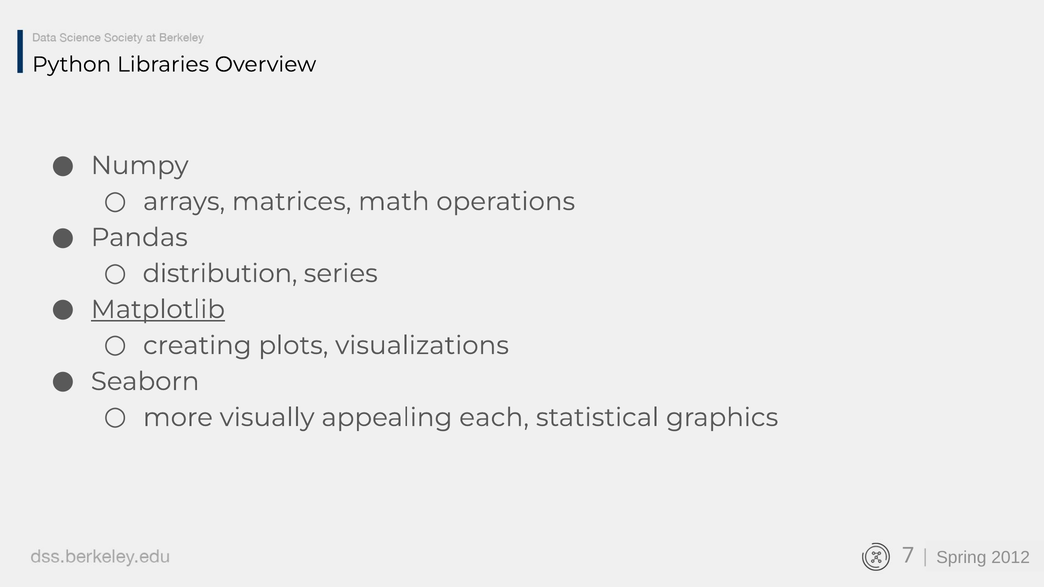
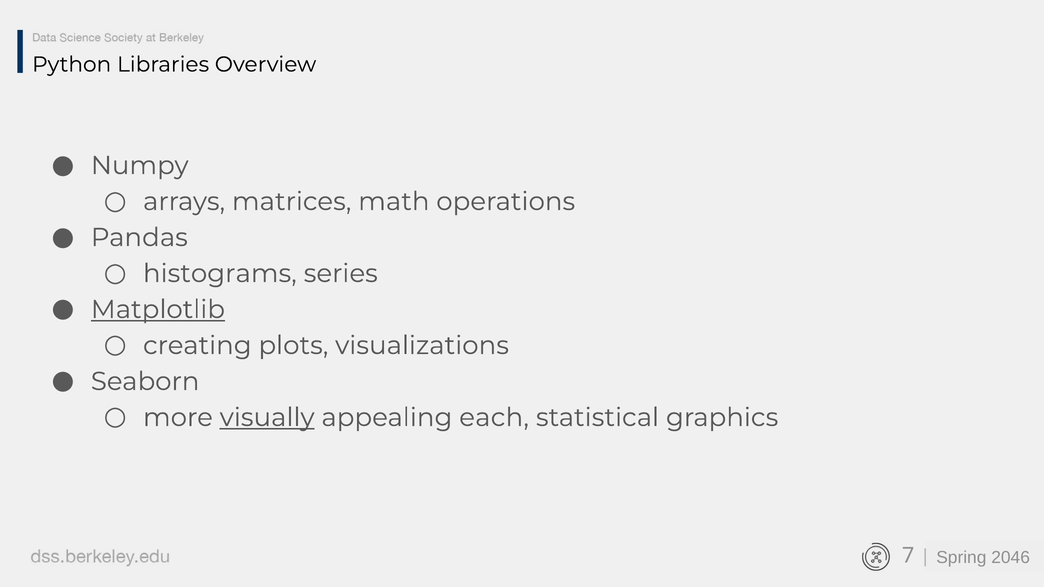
distribution: distribution -> histograms
visually underline: none -> present
2012: 2012 -> 2046
